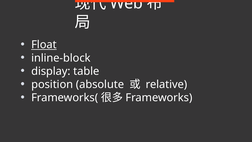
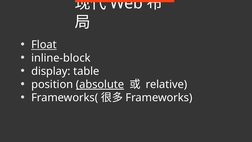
absolute underline: none -> present
